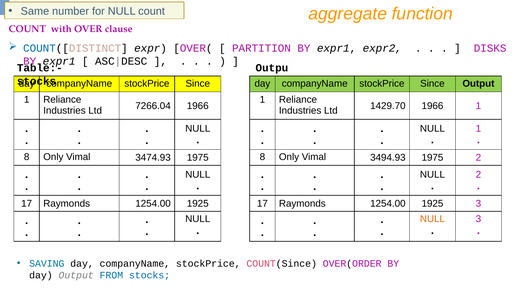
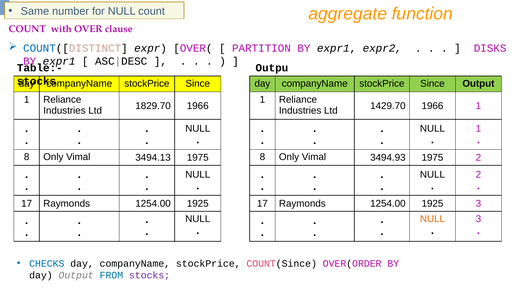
7266.04: 7266.04 -> 1829.70
3474.93: 3474.93 -> 3494.13
SAVING: SAVING -> CHECKS
stocks at (150, 275) colour: blue -> purple
